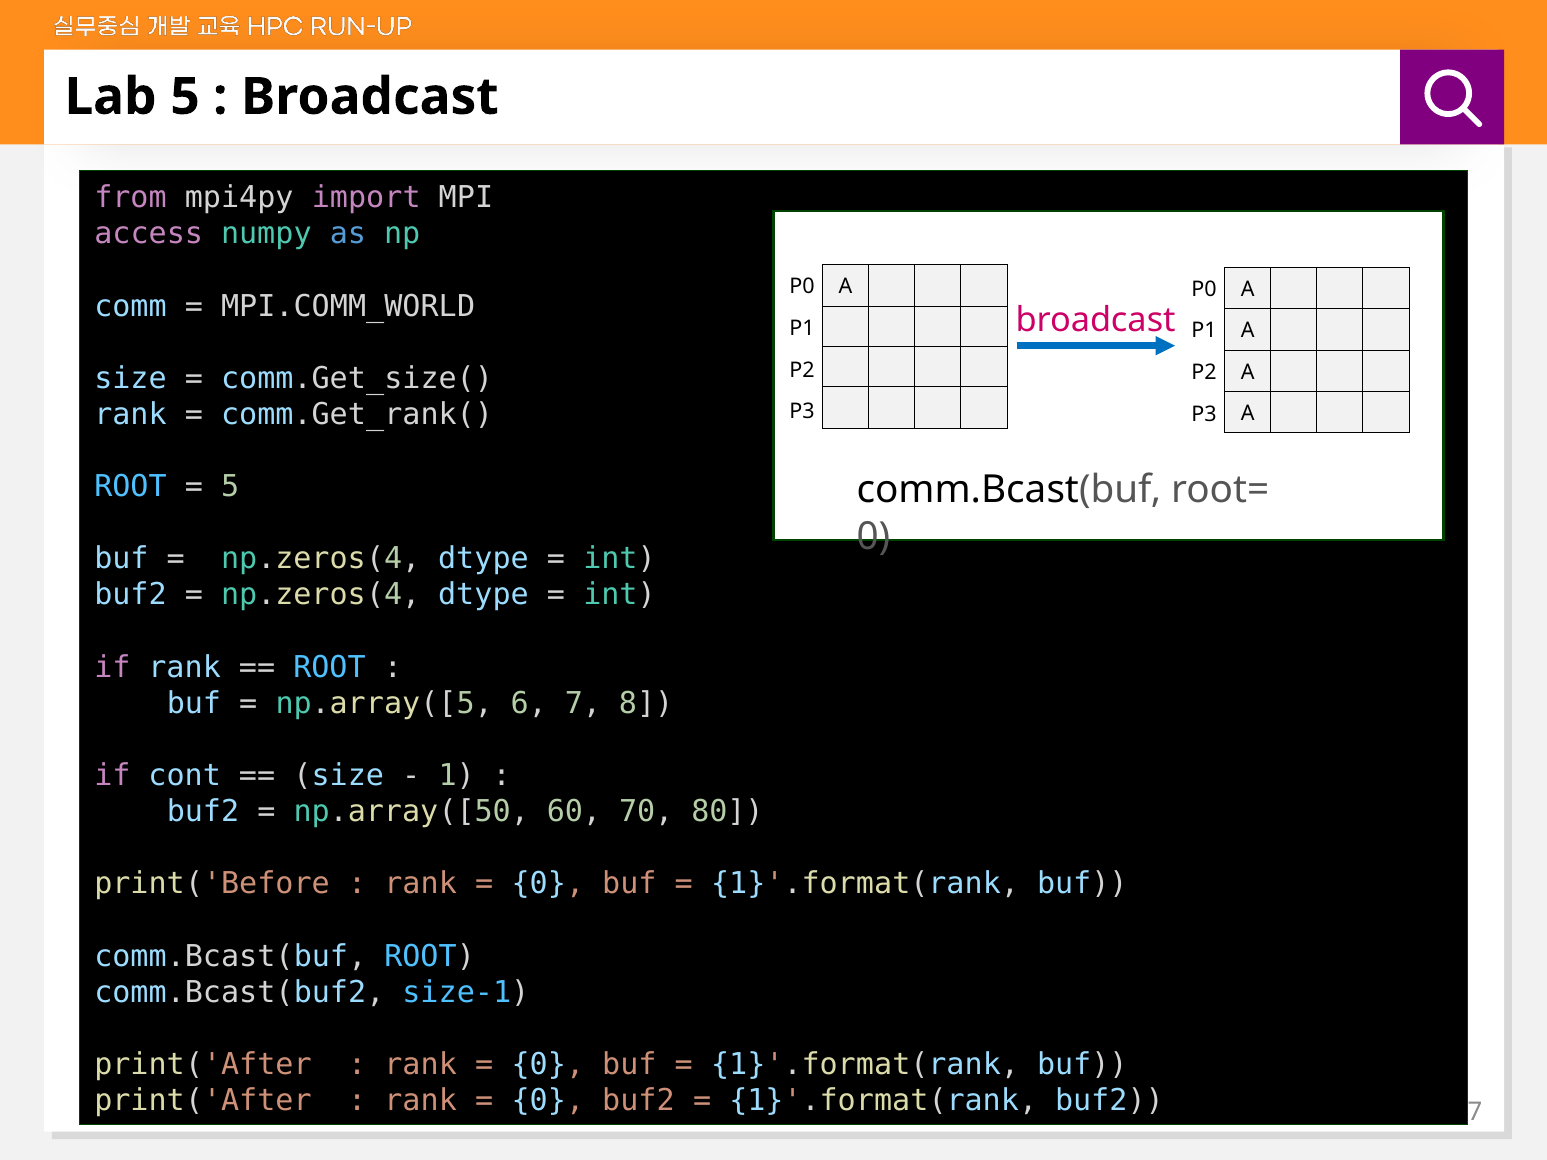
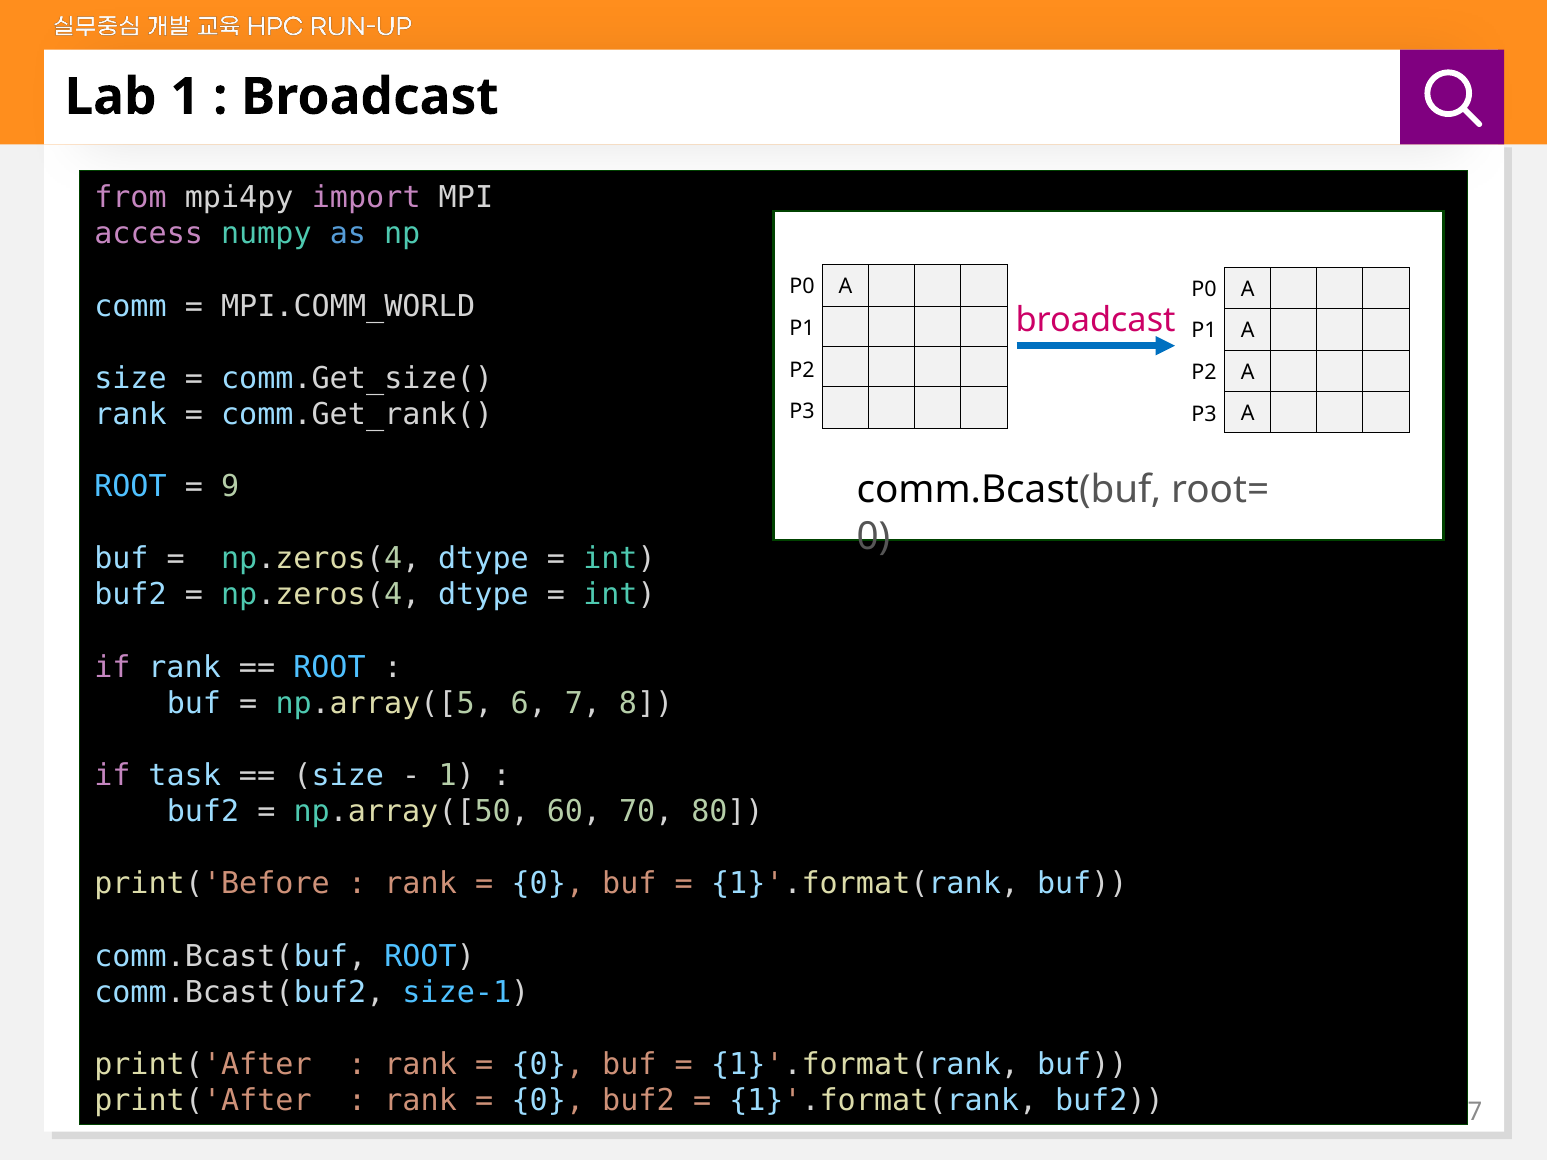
Lab 5: 5 -> 1
5 at (230, 487): 5 -> 9
cont: cont -> task
